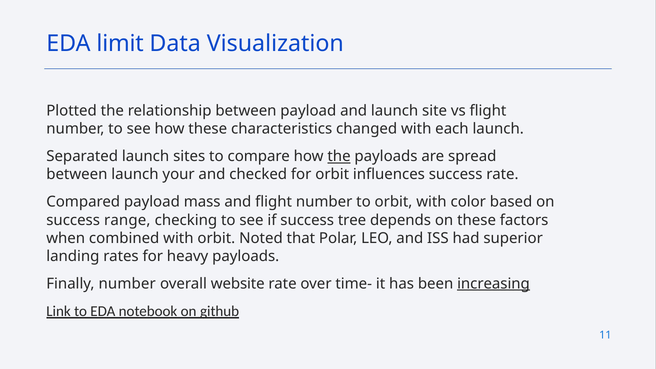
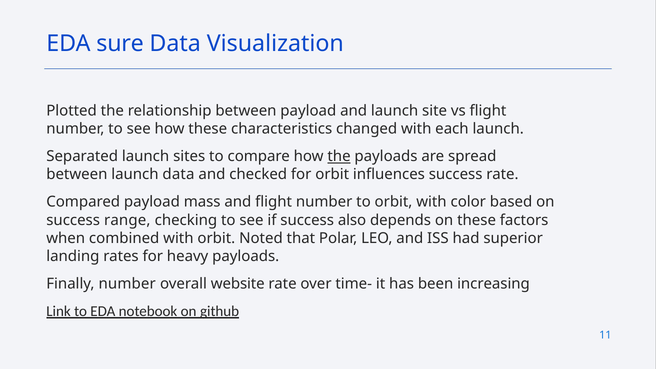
limit: limit -> sure
launch your: your -> data
tree: tree -> also
increasing underline: present -> none
